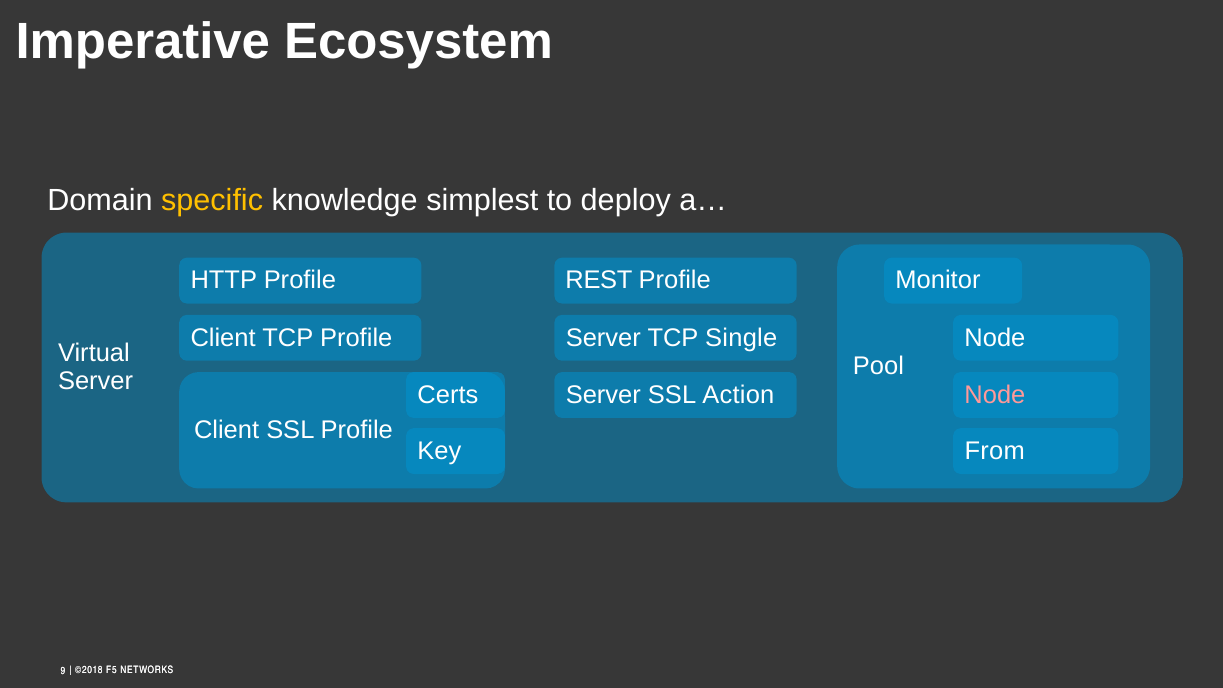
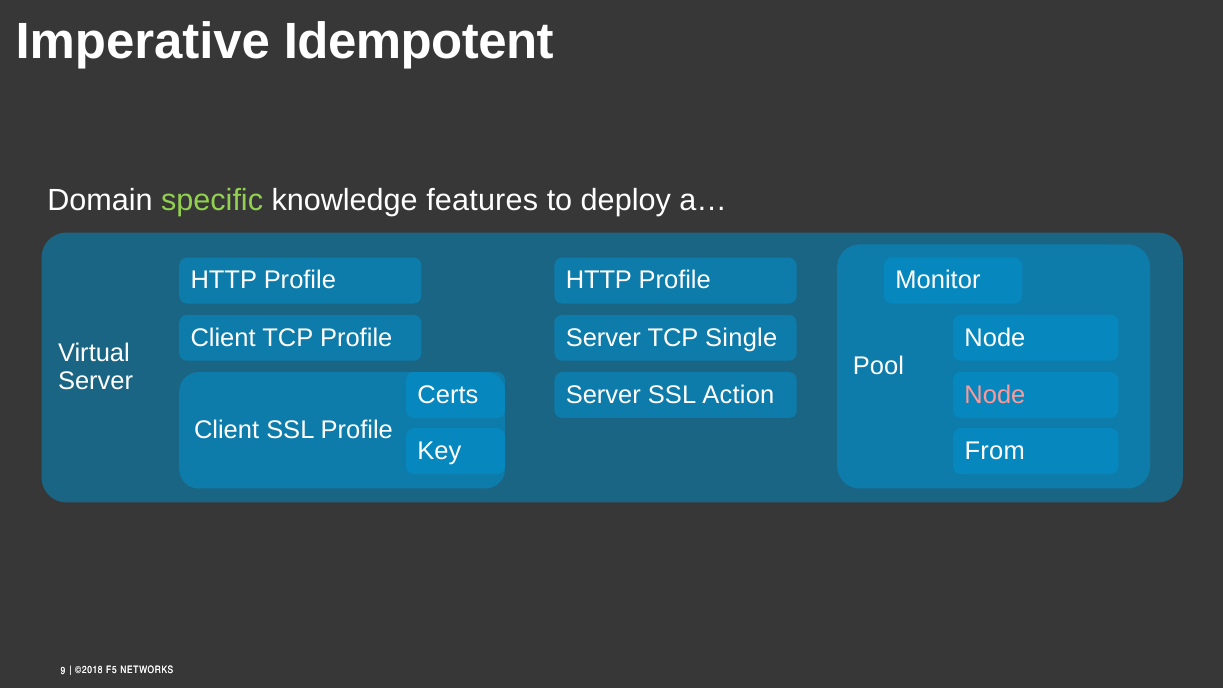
Ecosystem: Ecosystem -> Idempotent
specific colour: yellow -> light green
simplest: simplest -> features
Profile REST: REST -> HTTP
